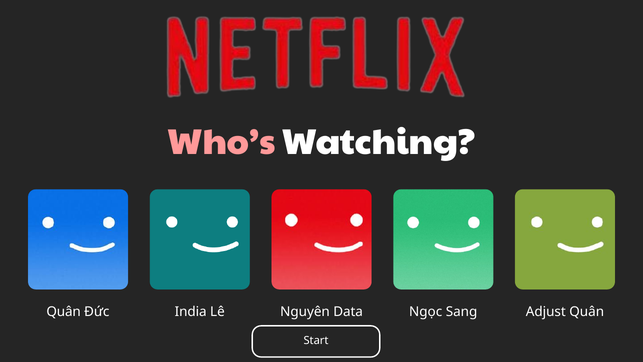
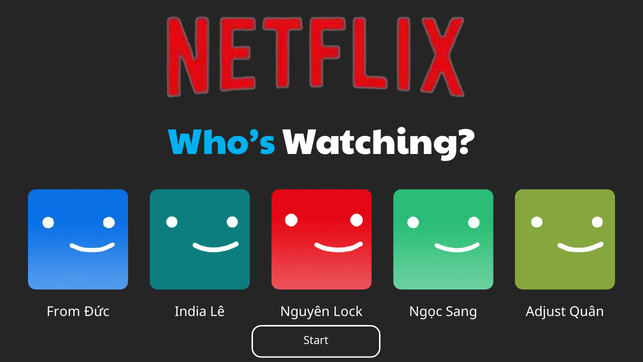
Who’s colour: pink -> light blue
Quân at (64, 311): Quân -> From
Data: Data -> Lock
